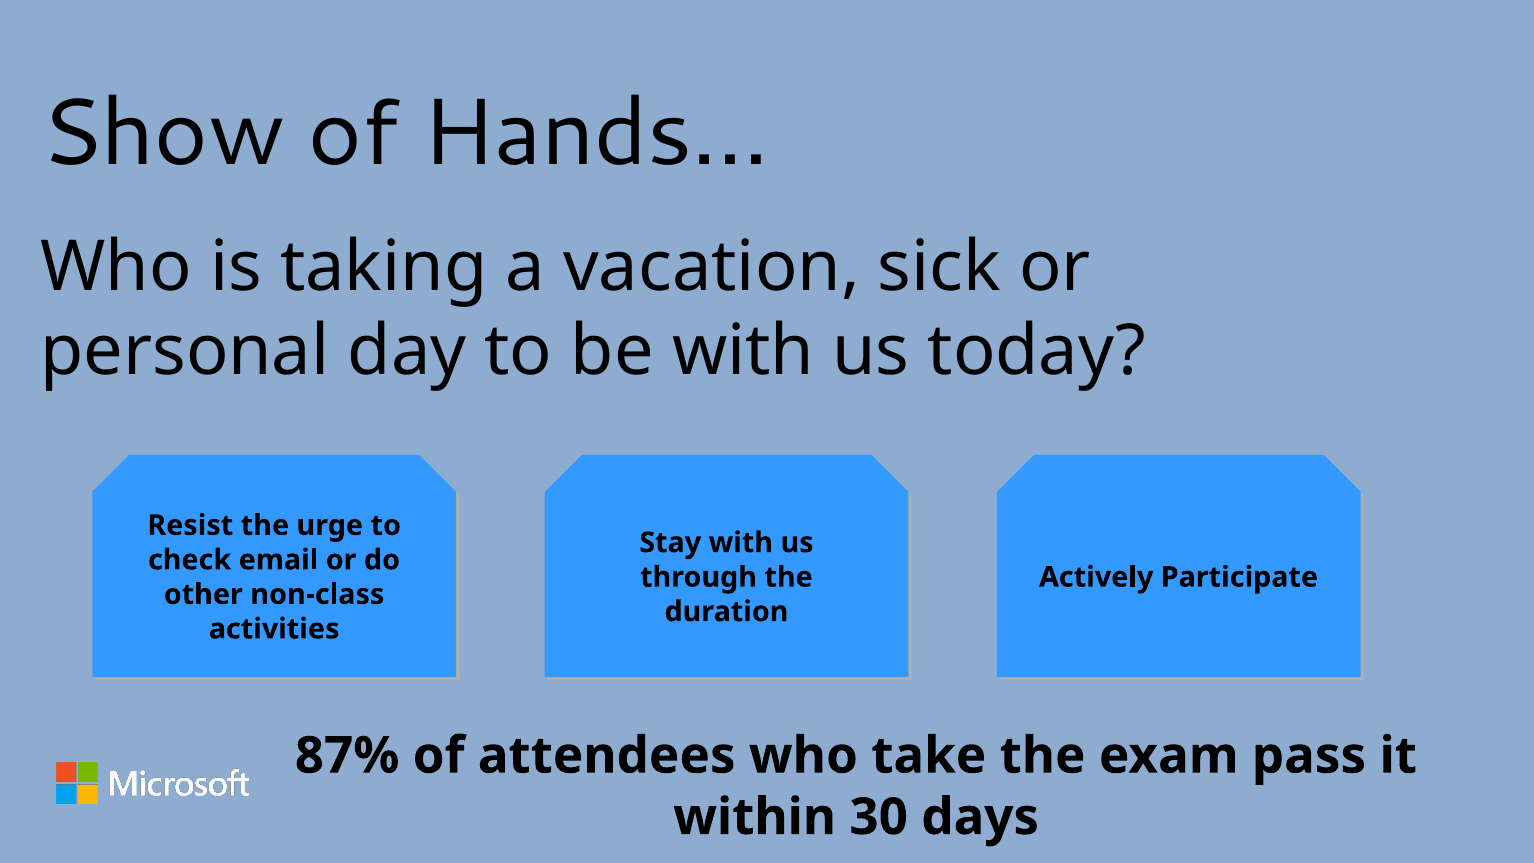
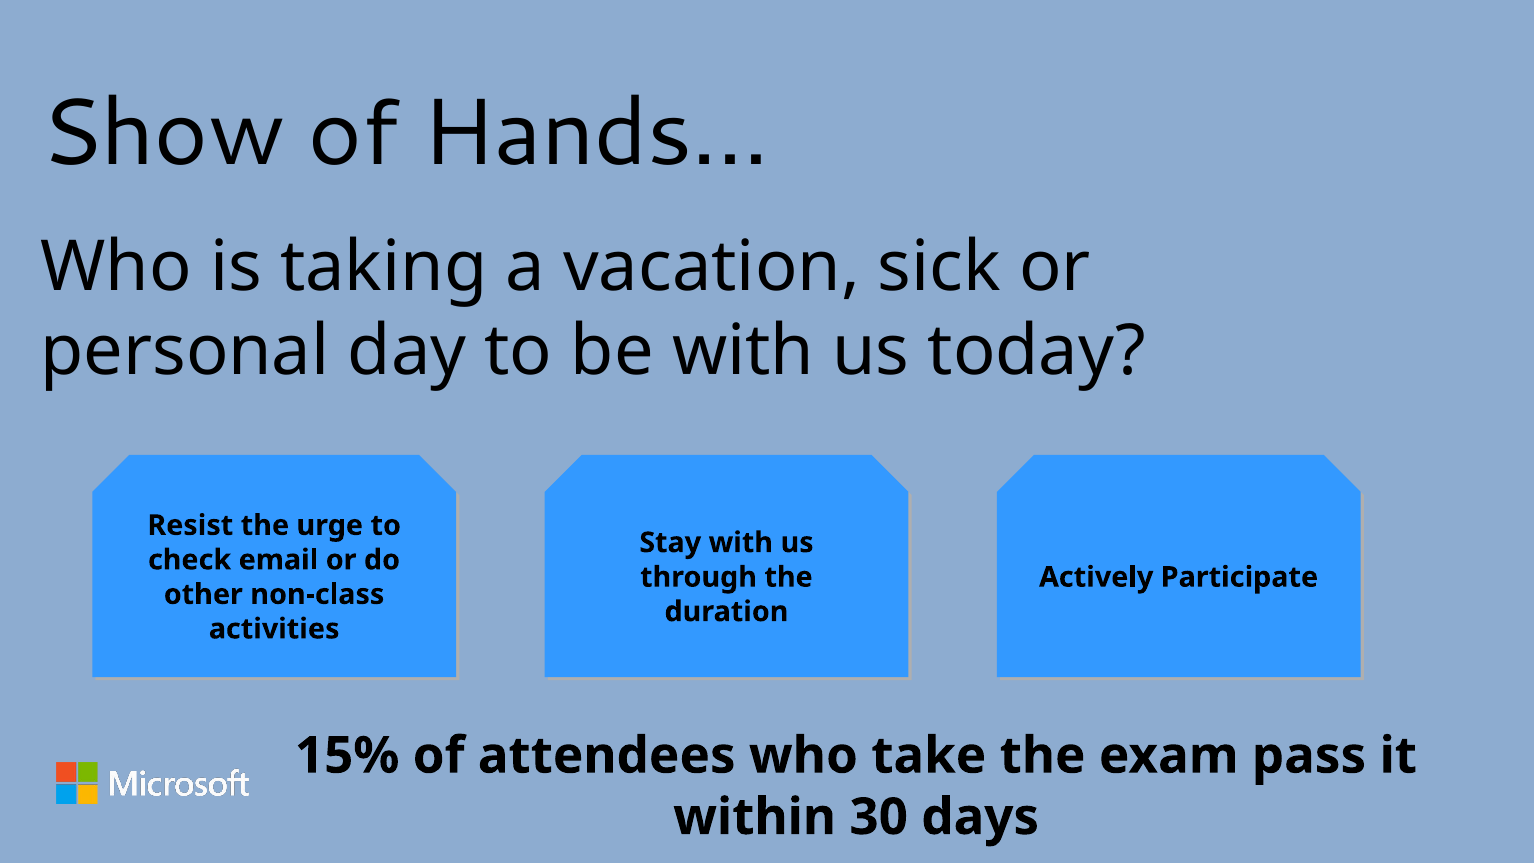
87%: 87% -> 15%
